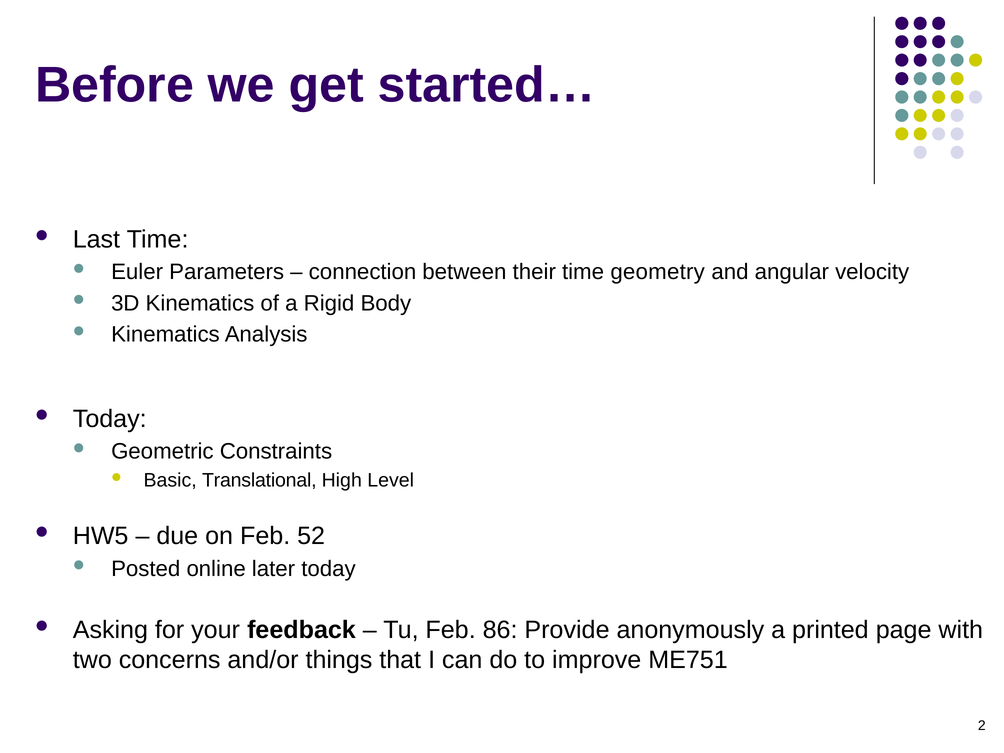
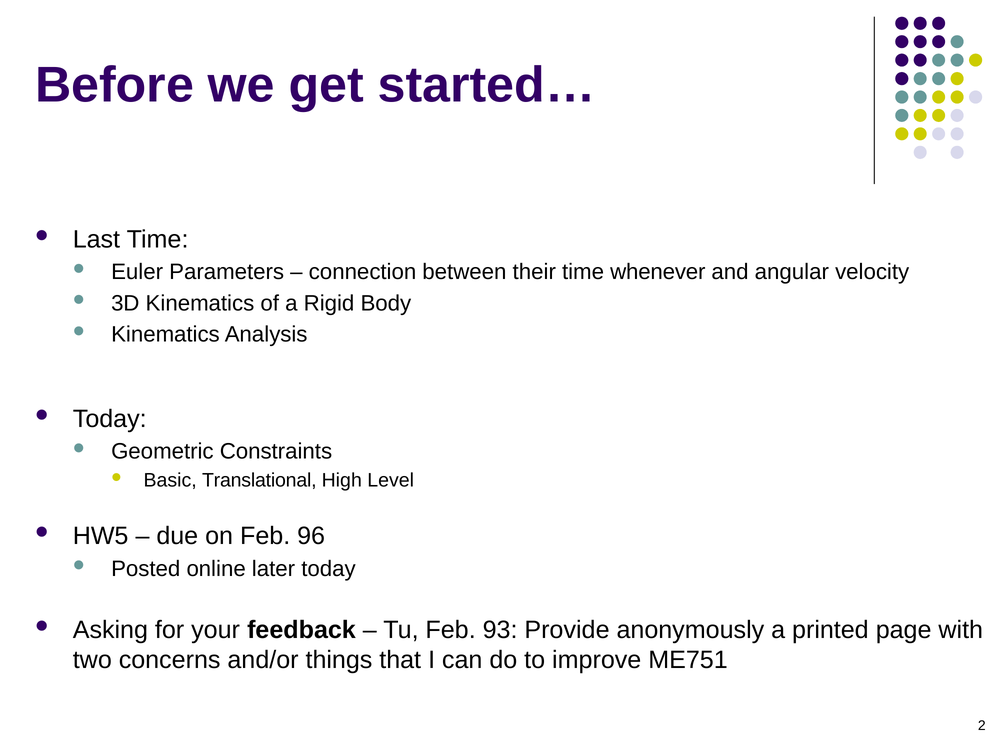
geometry: geometry -> whenever
52: 52 -> 96
86: 86 -> 93
